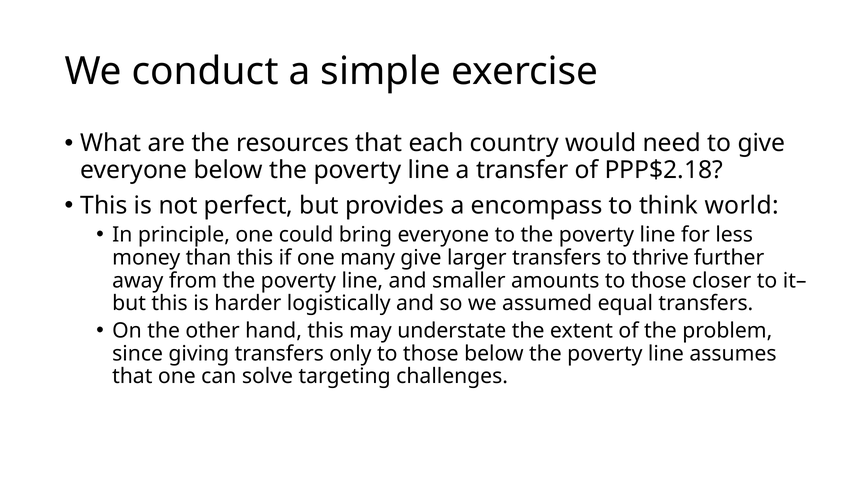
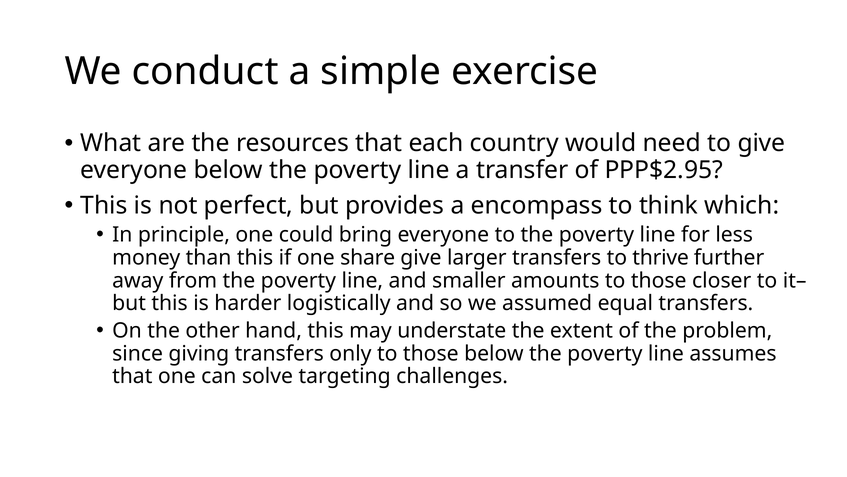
PPP$2.18: PPP$2.18 -> PPP$2.95
world: world -> which
many: many -> share
